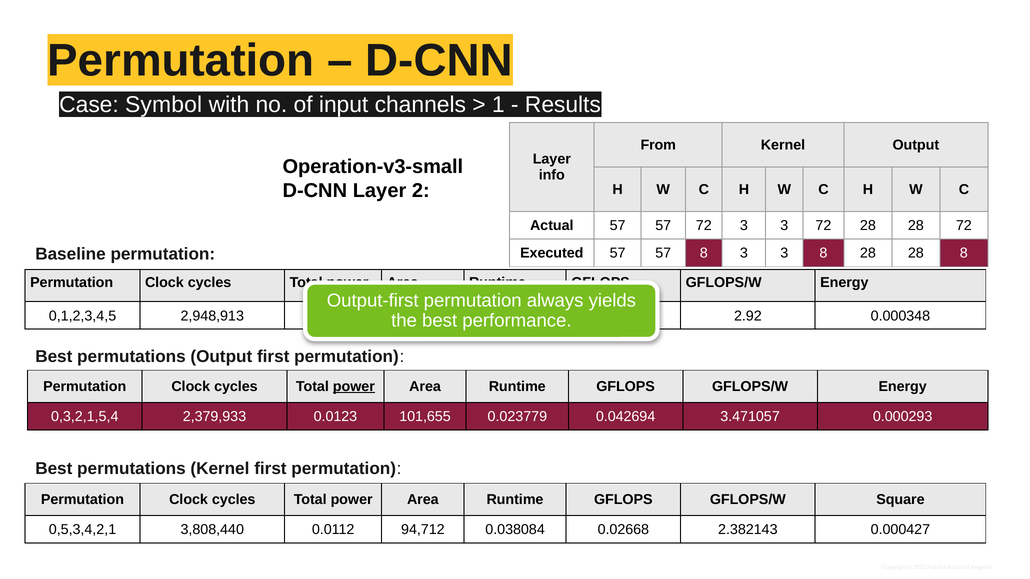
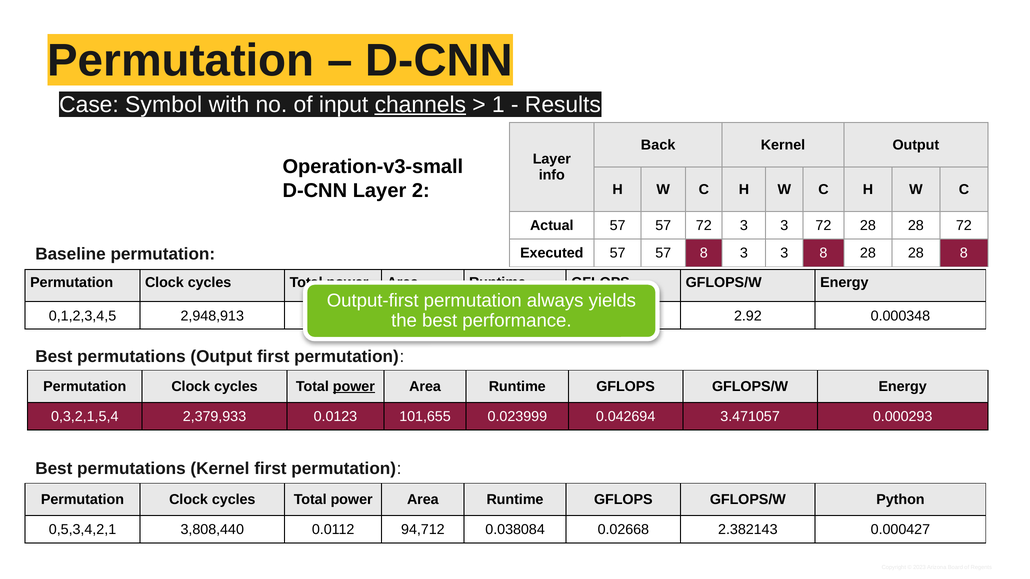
channels underline: none -> present
From: From -> Back
0.023779: 0.023779 -> 0.023999
Square: Square -> Python
